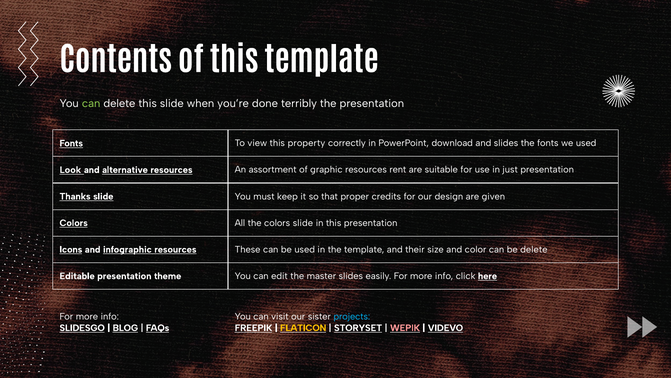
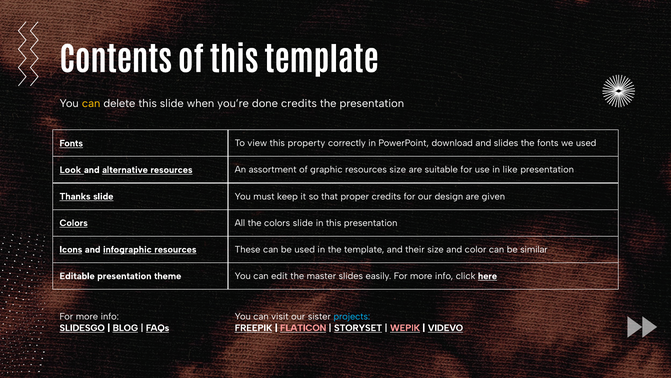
can at (91, 103) colour: light green -> yellow
done terribly: terribly -> credits
resources rent: rent -> size
just: just -> like
be delete: delete -> similar
FLATICON colour: yellow -> pink
